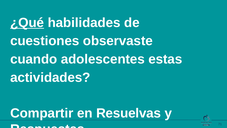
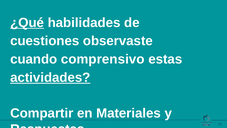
adolescentes: adolescentes -> comprensivo
actividades underline: none -> present
Resuelvas: Resuelvas -> Materiales
